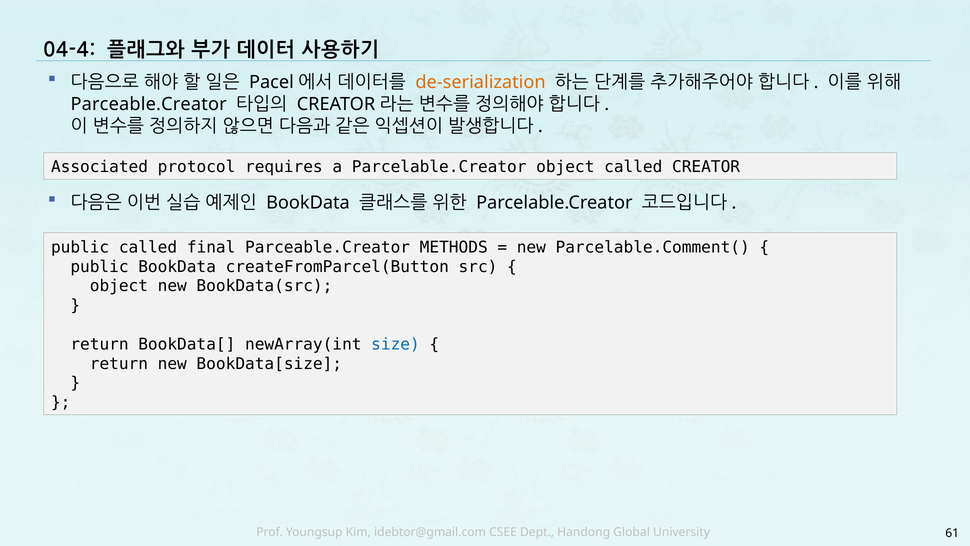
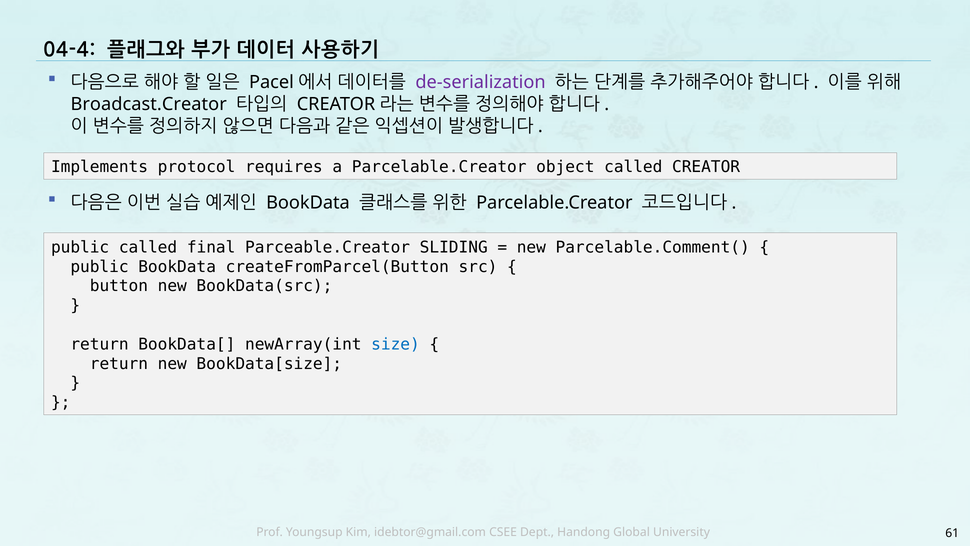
de-serialization colour: orange -> purple
Parceable.Creator at (149, 104): Parceable.Creator -> Broadcast.Creator
Associated: Associated -> Implements
METHODS: METHODS -> SLIDING
object at (119, 286): object -> button
